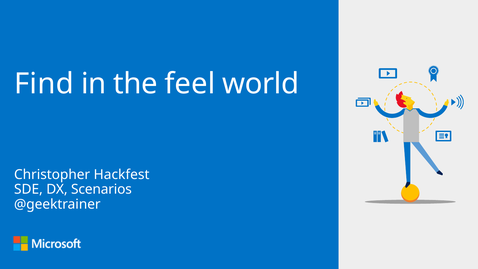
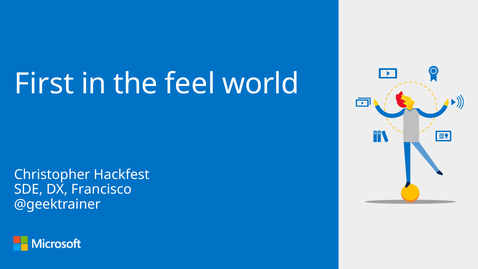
Find: Find -> First
Scenarios: Scenarios -> Francisco
